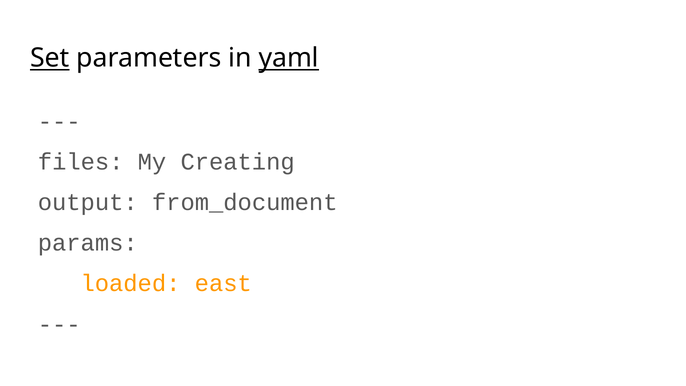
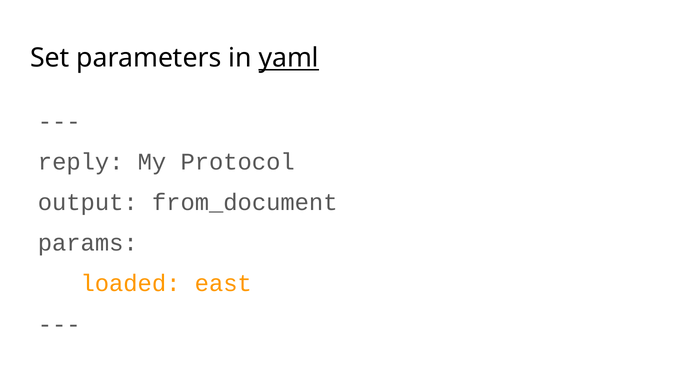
Set underline: present -> none
files: files -> reply
Creating: Creating -> Protocol
